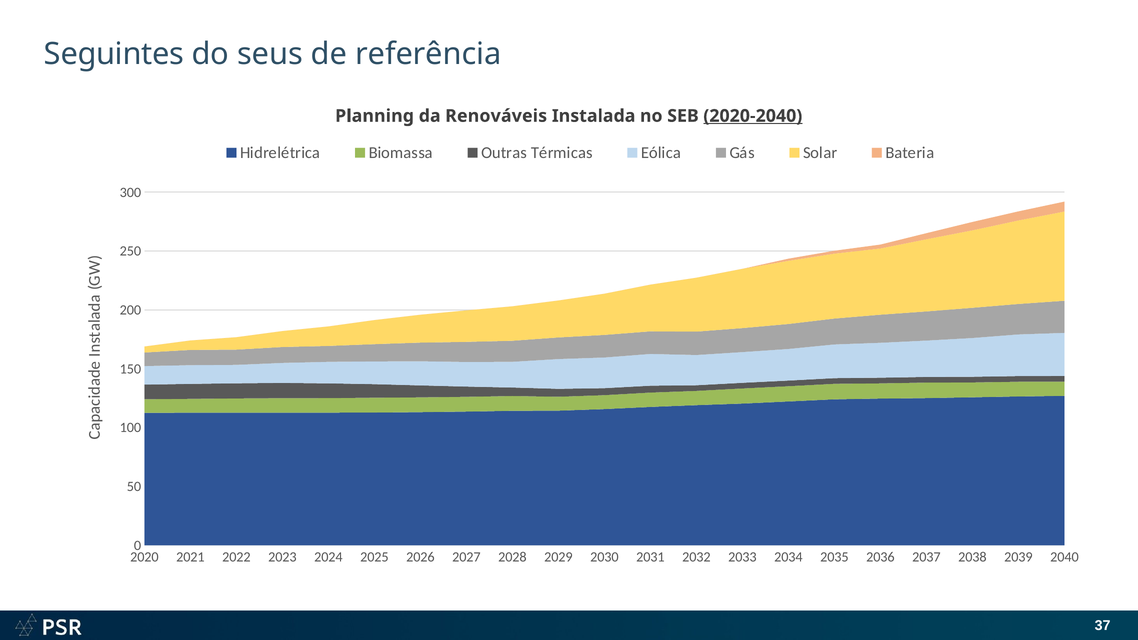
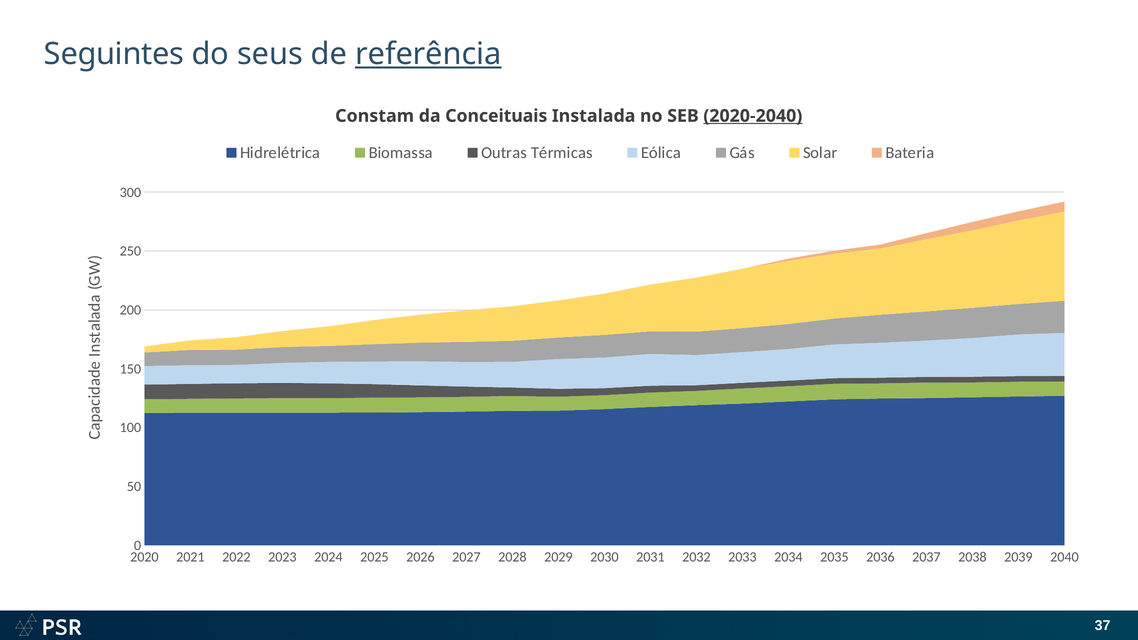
referência underline: none -> present
Planning: Planning -> Constam
Renováveis: Renováveis -> Conceituais
